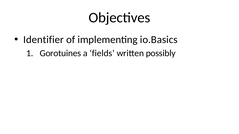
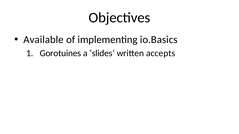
Identifier: Identifier -> Available
fields: fields -> slides
possibly: possibly -> accepts
